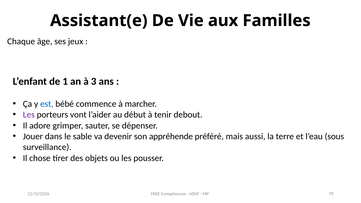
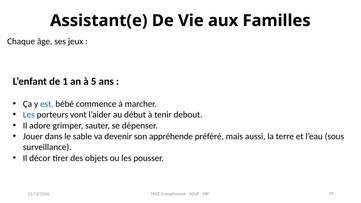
3: 3 -> 5
Les at (29, 115) colour: purple -> blue
chose: chose -> décor
